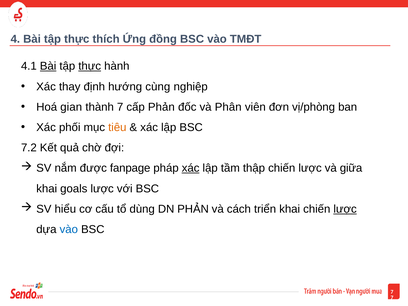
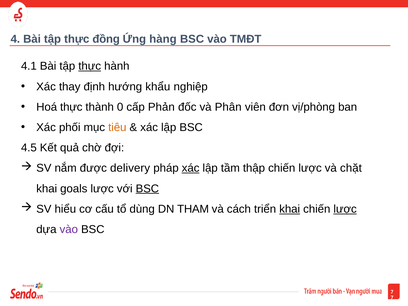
thích: thích -> đồng
đồng: đồng -> hàng
Bài at (48, 66) underline: present -> none
cùng: cùng -> khẩu
Hoá gian: gian -> thực
thành 7: 7 -> 0
7.2: 7.2 -> 4.5
fanpage: fanpage -> delivery
giữa: giữa -> chặt
BSC at (147, 189) underline: none -> present
DN PHẢN: PHẢN -> THAM
khai at (290, 209) underline: none -> present
vào at (69, 229) colour: blue -> purple
